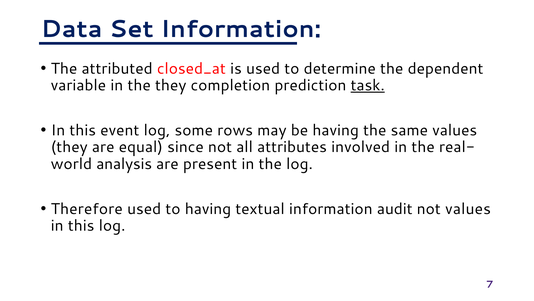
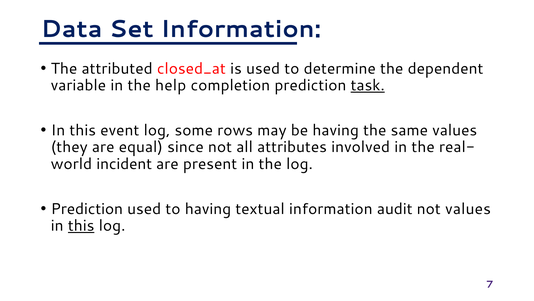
the they: they -> help
analysis: analysis -> incident
Therefore at (87, 208): Therefore -> Prediction
this at (81, 225) underline: none -> present
